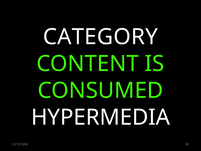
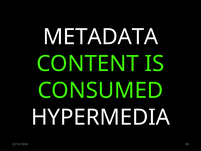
CATEGORY: CATEGORY -> METADATA
